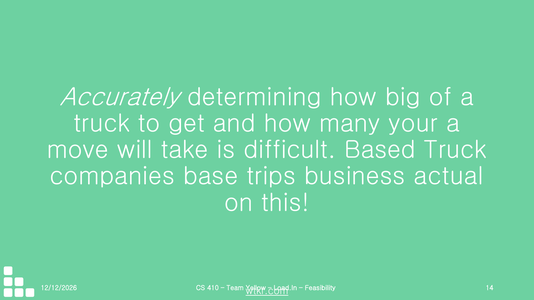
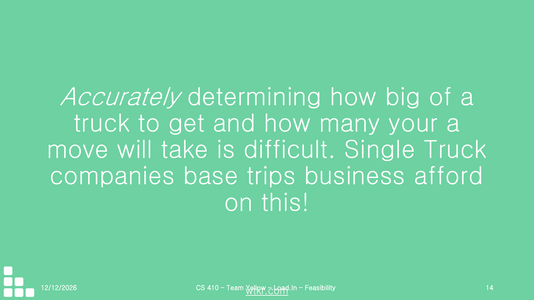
Based: Based -> Single
actual: actual -> afford
